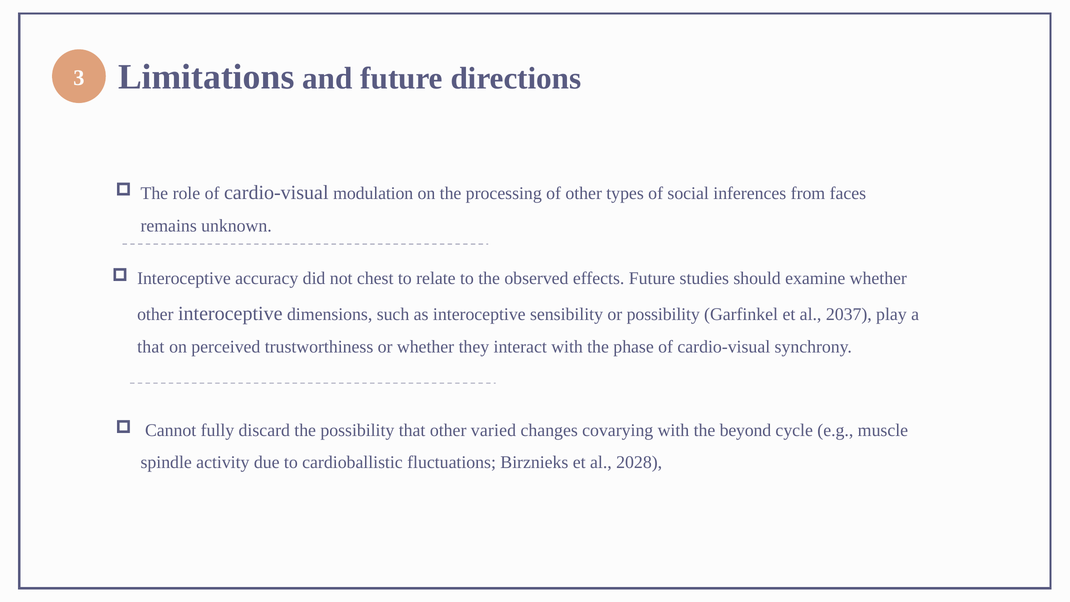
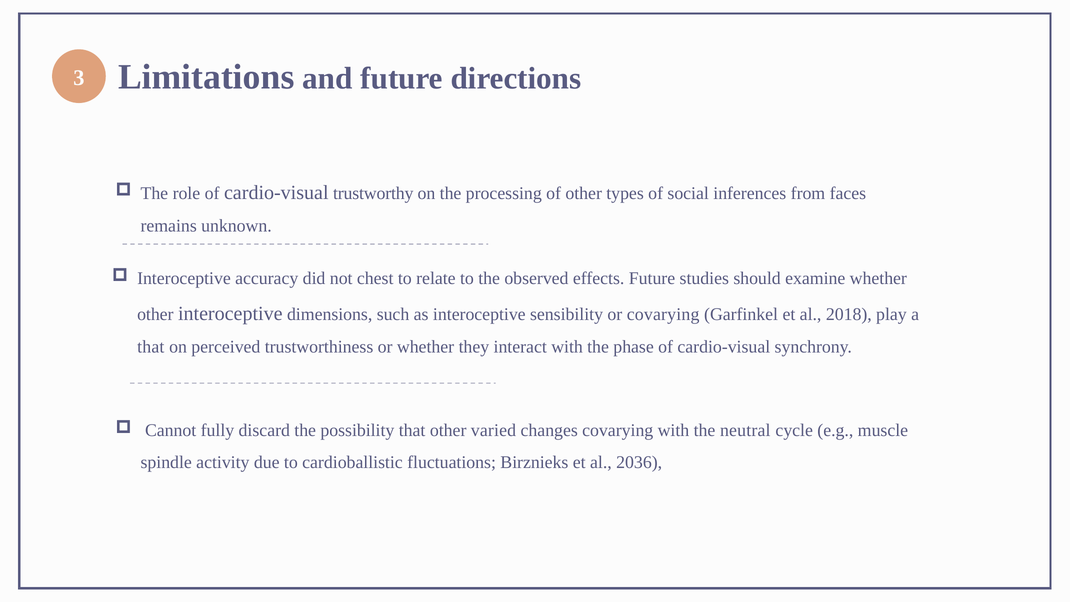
modulation: modulation -> trustworthy
or possibility: possibility -> covarying
2037: 2037 -> 2018
beyond: beyond -> neutral
2028: 2028 -> 2036
